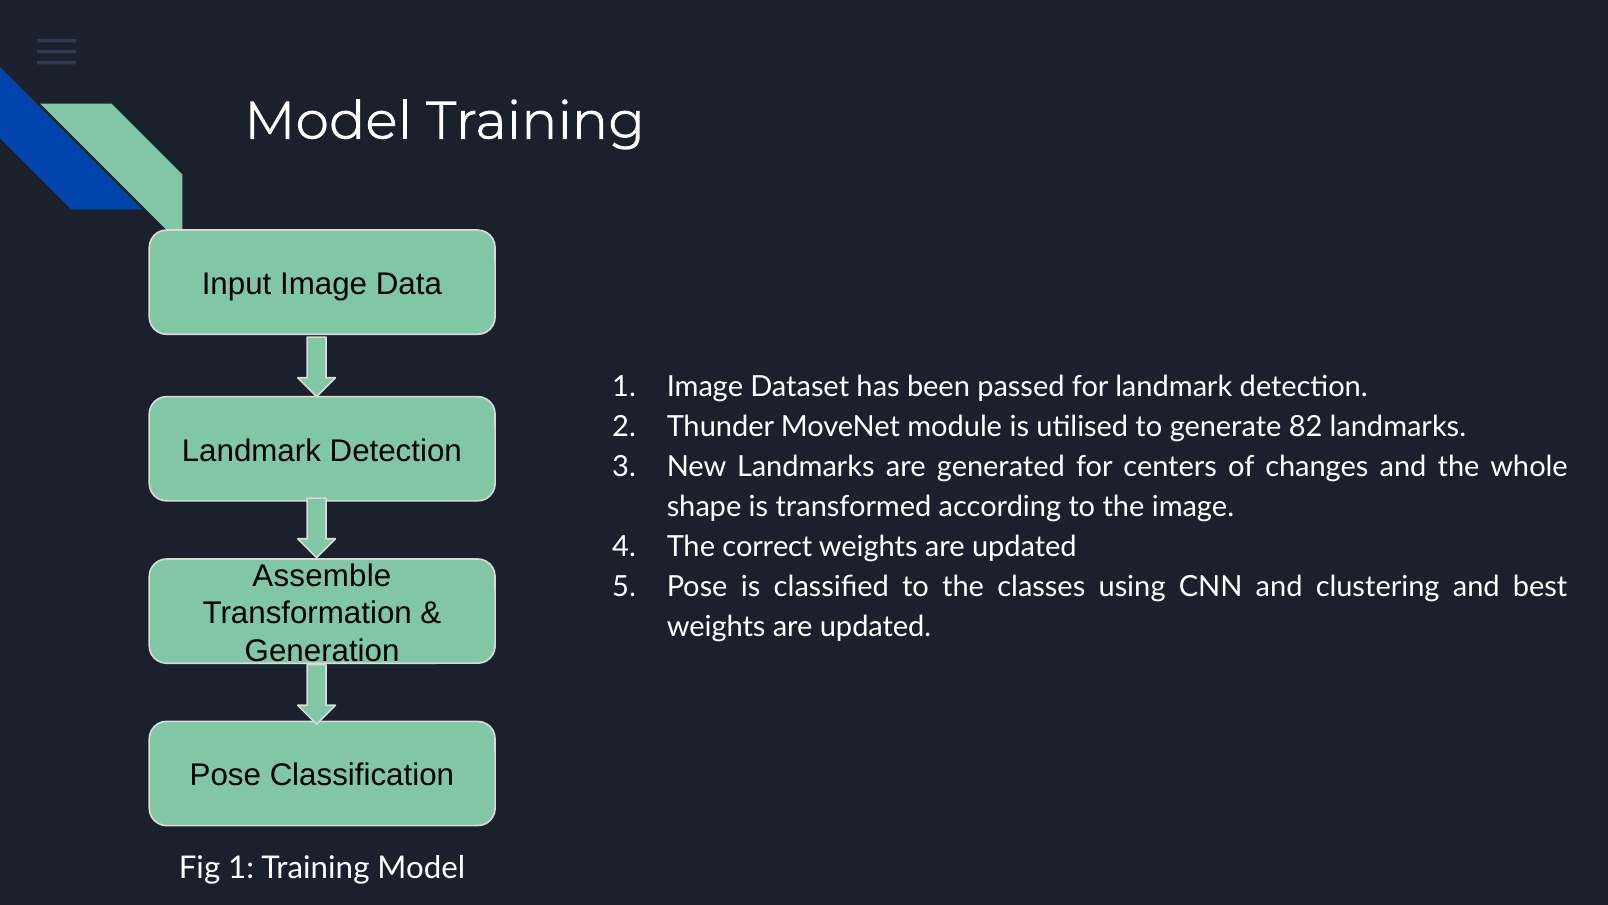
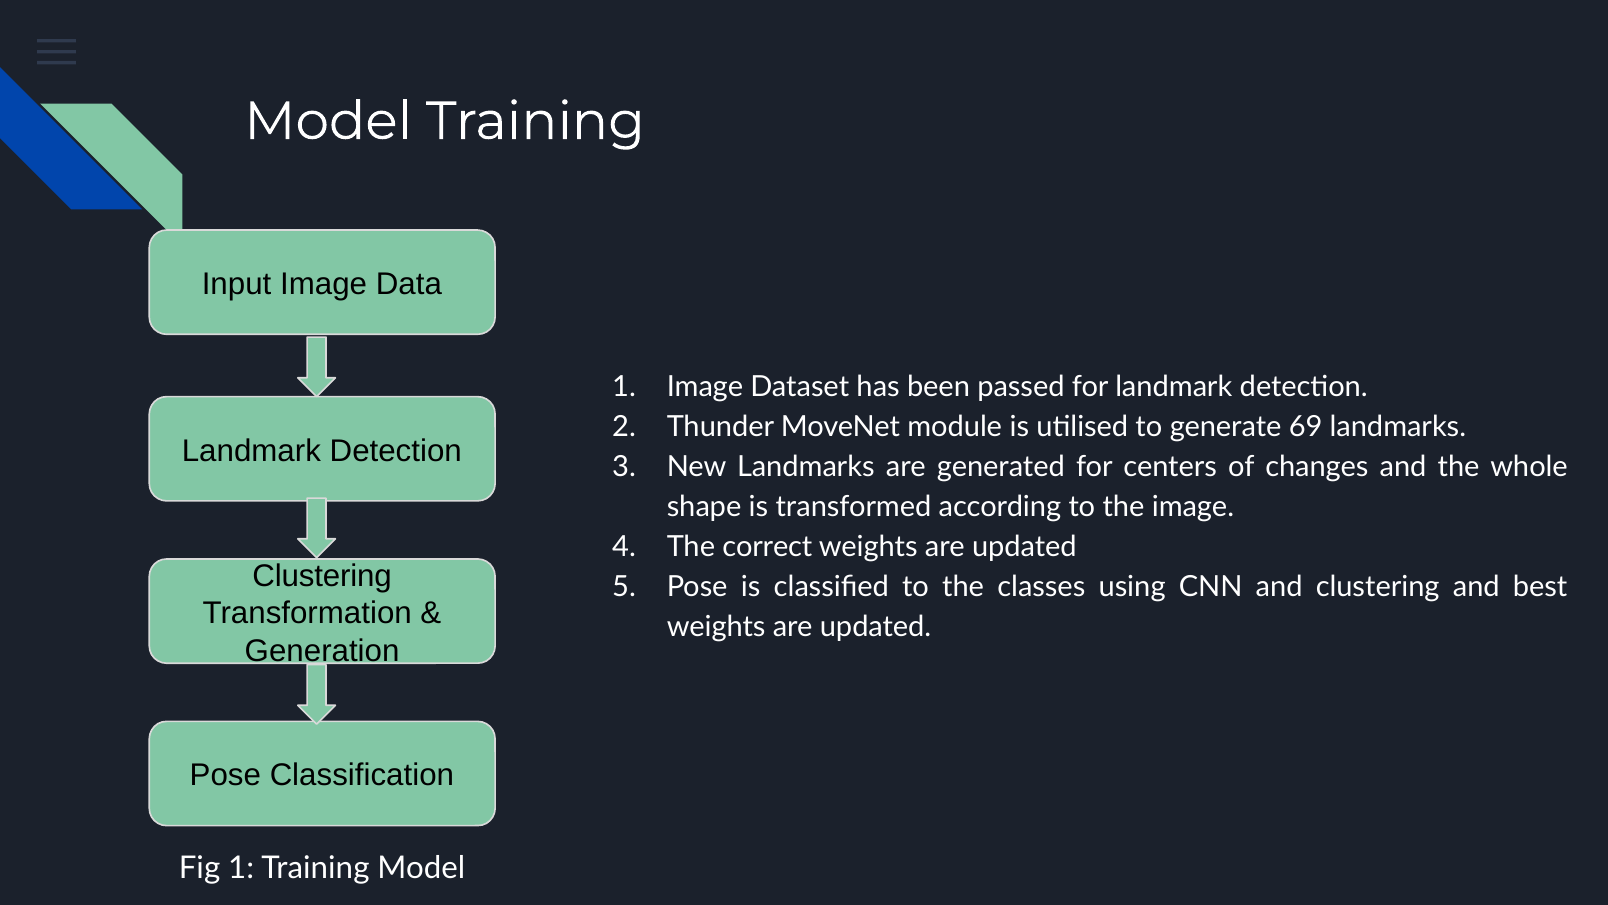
82: 82 -> 69
Assemble at (322, 575): Assemble -> Clustering
